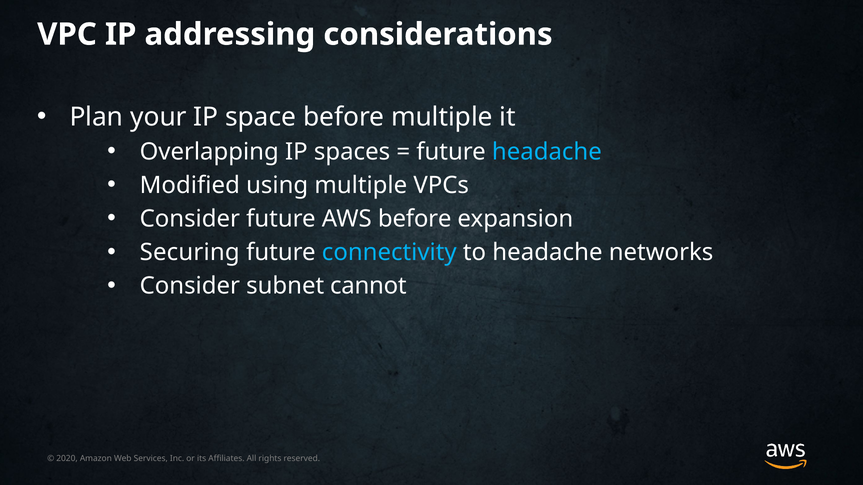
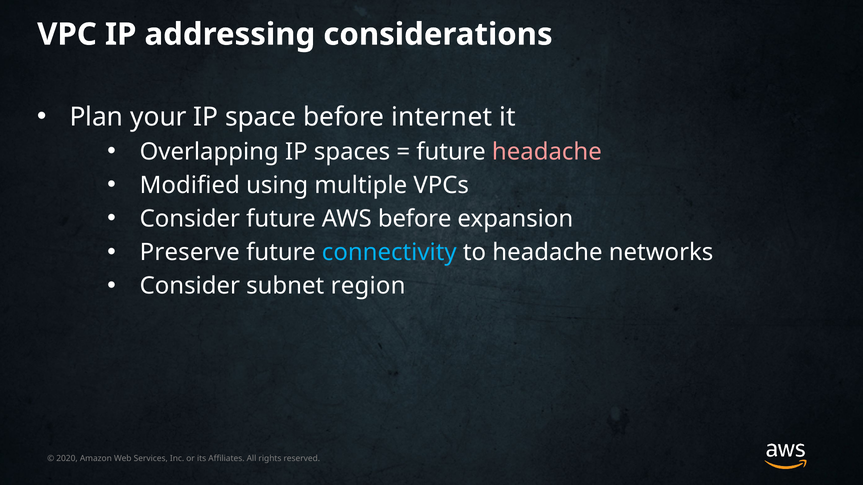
before multiple: multiple -> internet
headache at (547, 152) colour: light blue -> pink
Securing: Securing -> Preserve
cannot: cannot -> region
